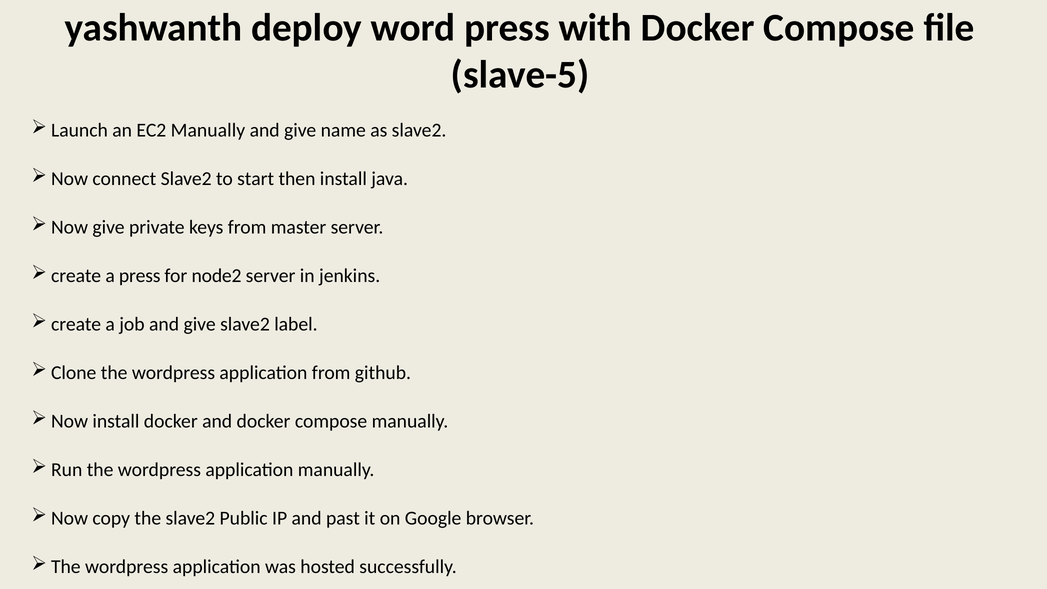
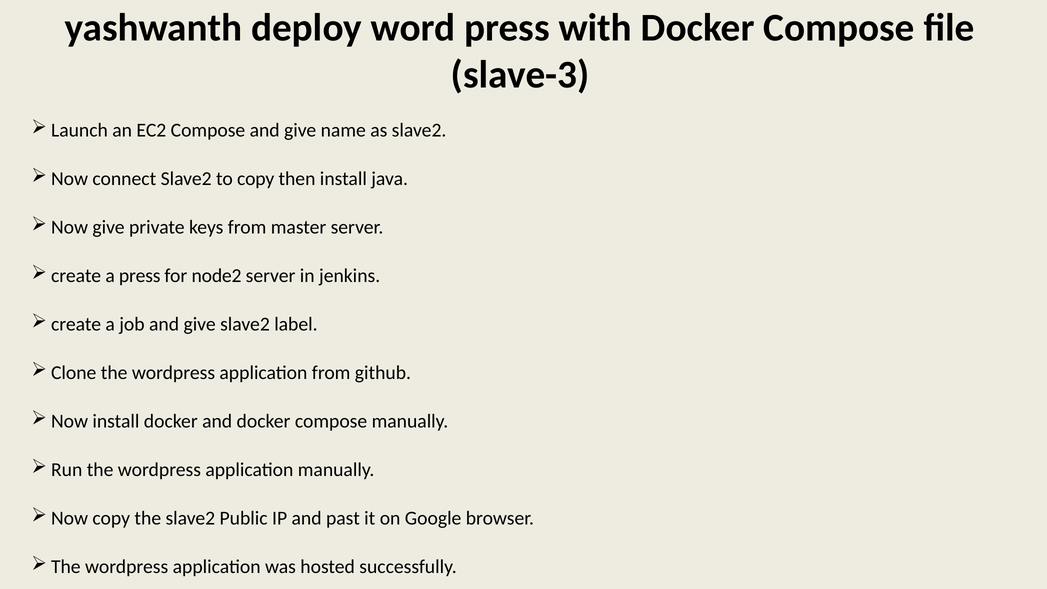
slave-5: slave-5 -> slave-3
EC2 Manually: Manually -> Compose
to start: start -> copy
